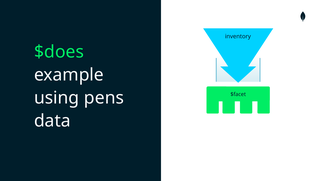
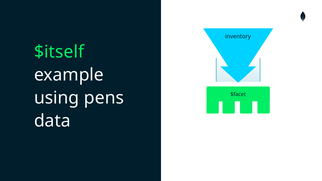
$does: $does -> $itself
